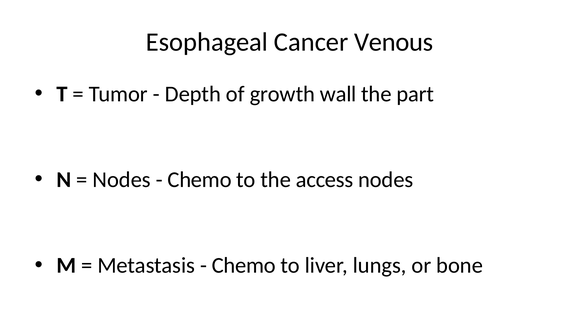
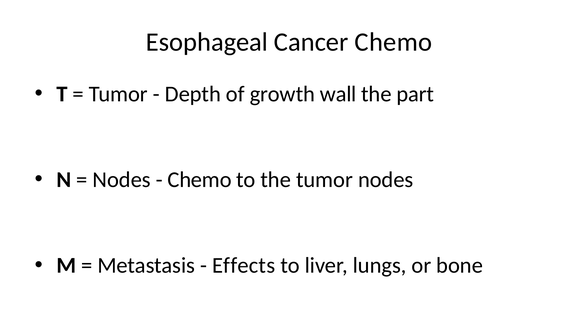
Cancer Venous: Venous -> Chemo
the access: access -> tumor
Chemo at (244, 265): Chemo -> Effects
